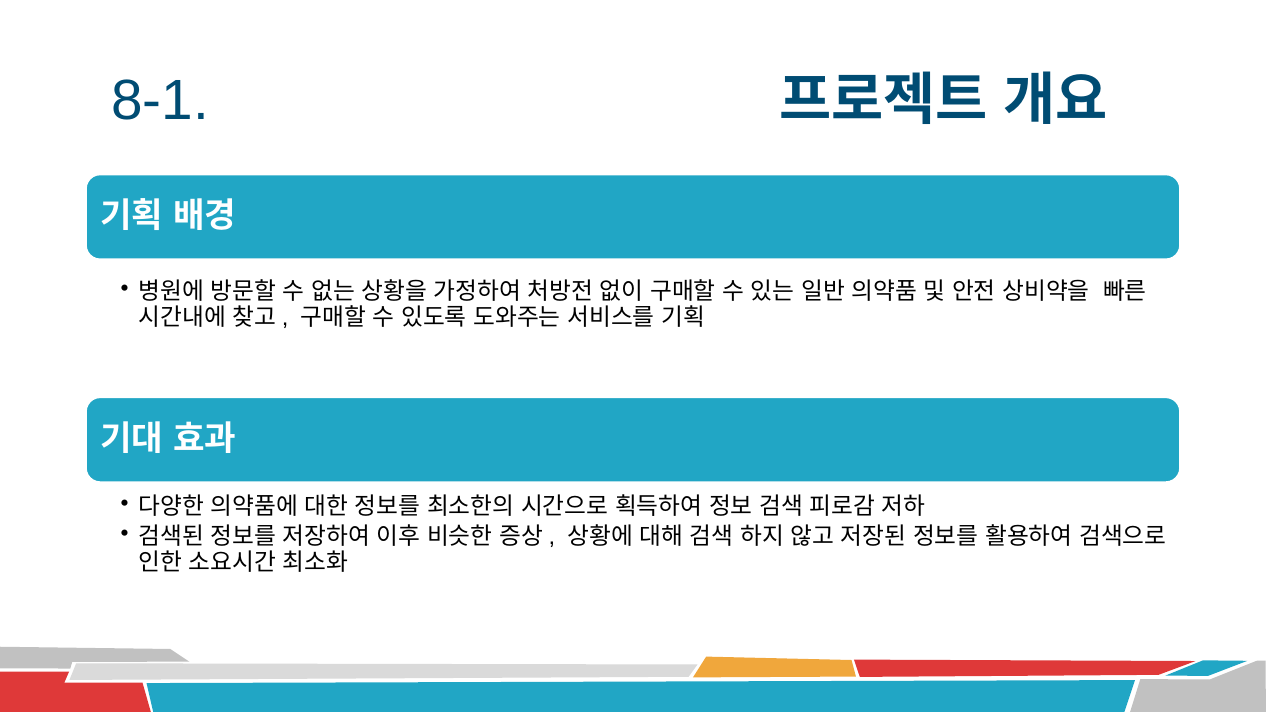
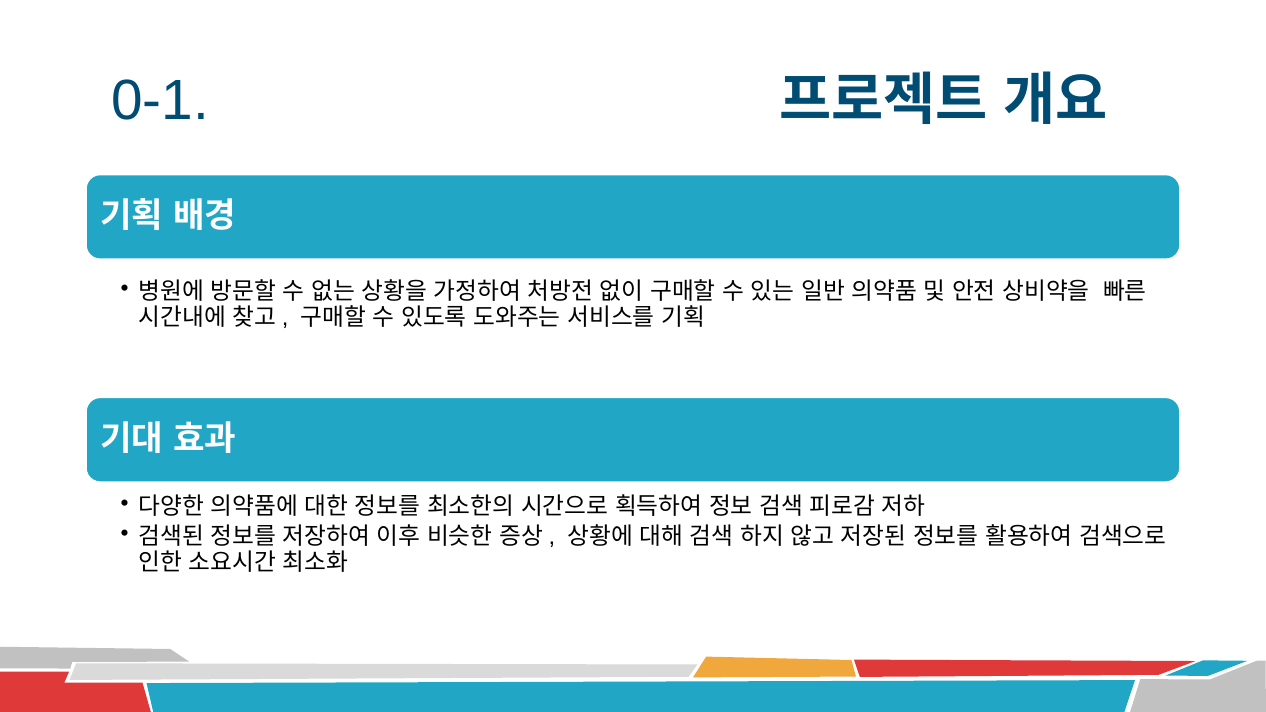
8-1: 8-1 -> 0-1
